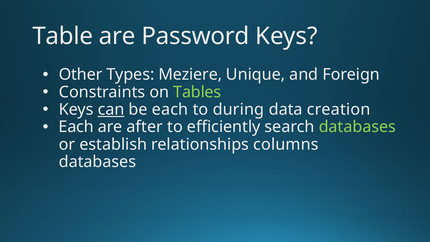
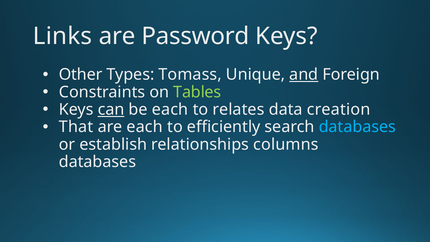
Table: Table -> Links
Meziere: Meziere -> Tomass
and underline: none -> present
during: during -> relates
Each at (76, 127): Each -> That
are after: after -> each
databases at (357, 127) colour: light green -> light blue
